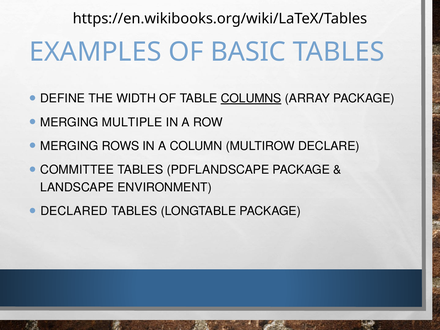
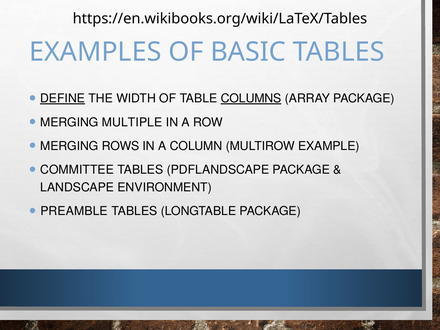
DEFINE underline: none -> present
DECLARE: DECLARE -> EXAMPLE
DECLARED: DECLARED -> PREAMBLE
